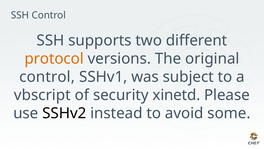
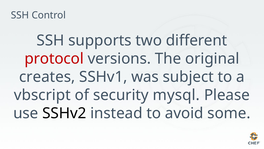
protocol colour: orange -> red
control at (47, 77): control -> creates
xinetd: xinetd -> mysql
